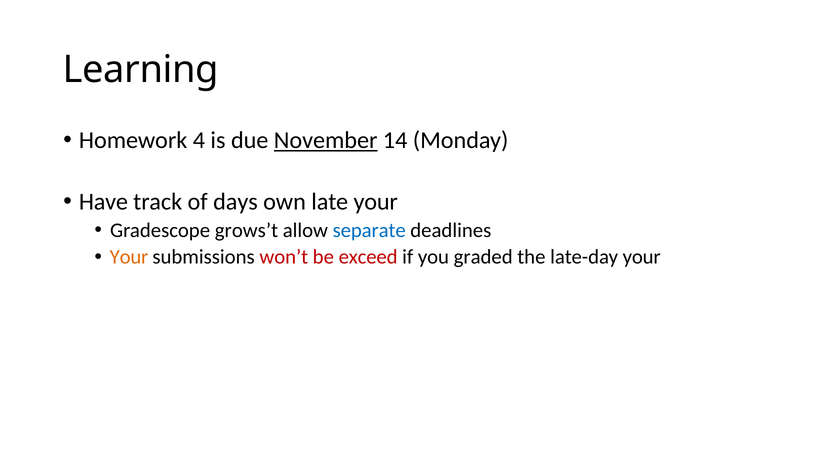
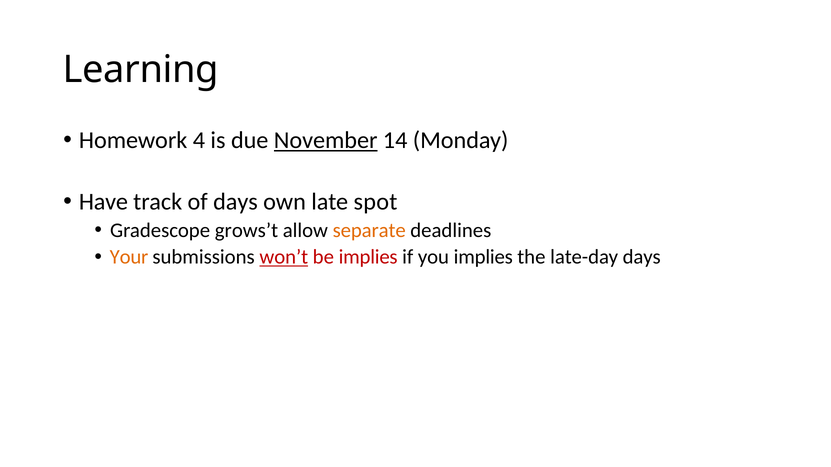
late your: your -> spot
separate colour: blue -> orange
won’t underline: none -> present
be exceed: exceed -> implies
you graded: graded -> implies
late-day your: your -> days
